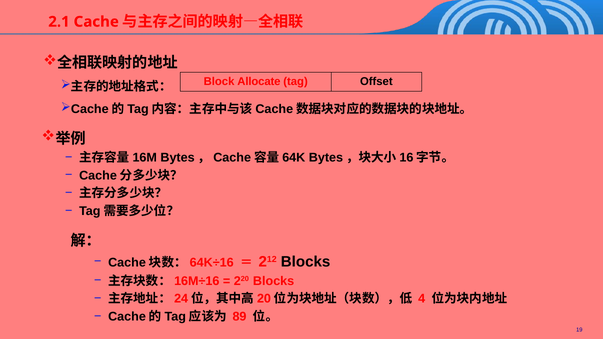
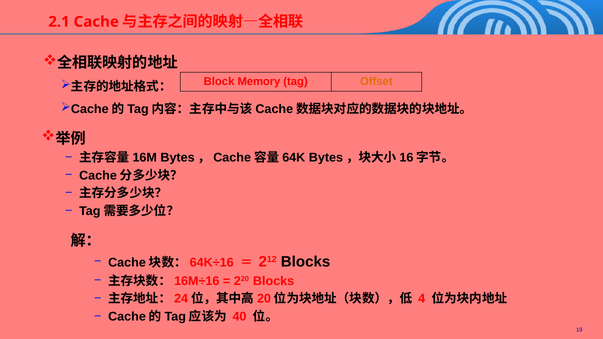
Allocate: Allocate -> Memory
Offset colour: black -> orange
89: 89 -> 40
